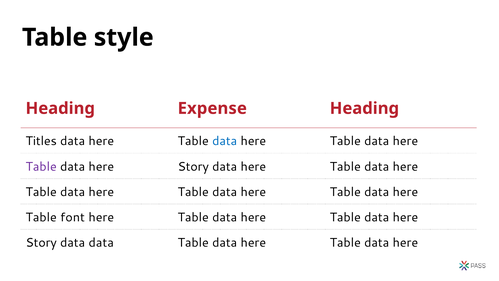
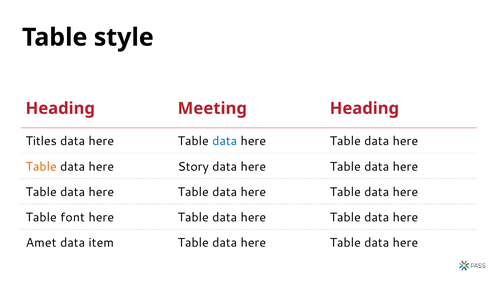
Expense: Expense -> Meeting
Table at (41, 166) colour: purple -> orange
Story at (41, 243): Story -> Amet
data data: data -> item
